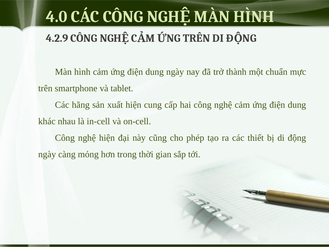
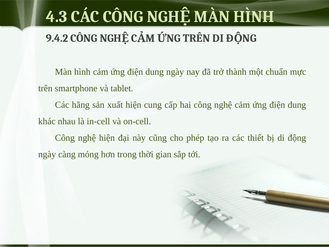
4.0: 4.0 -> 4.3
4.2.9: 4.2.9 -> 9.4.2
